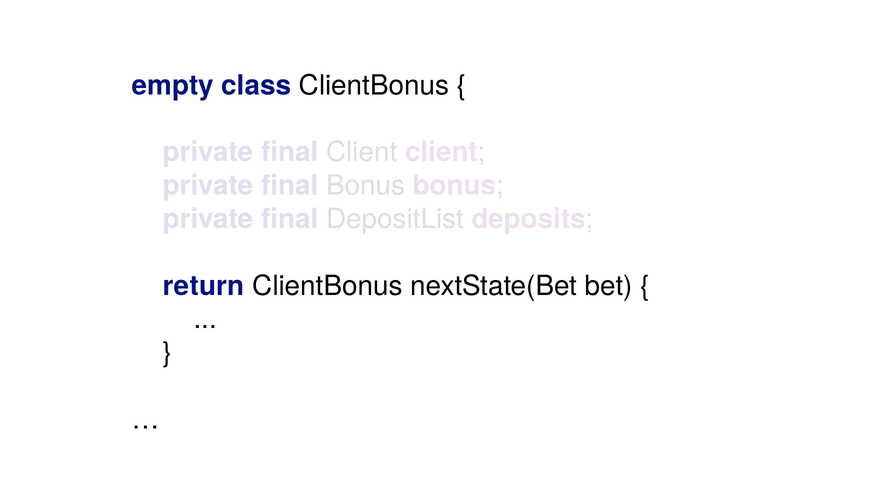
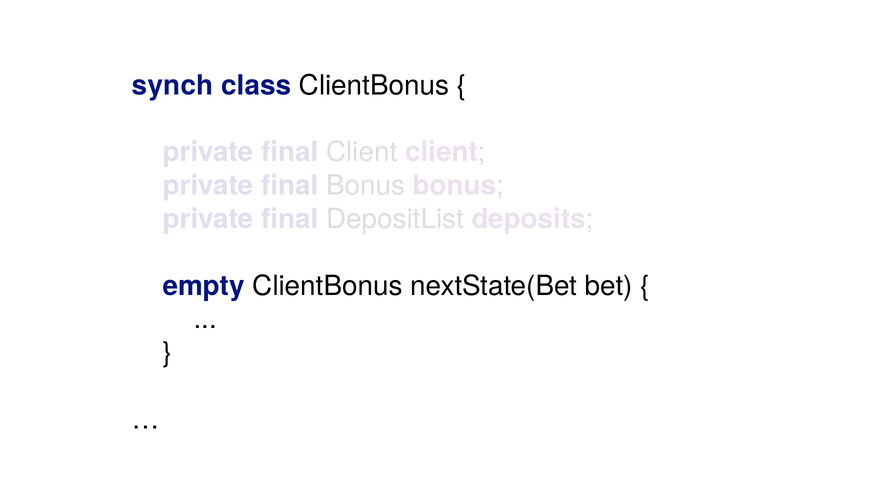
empty: empty -> synch
return: return -> empty
